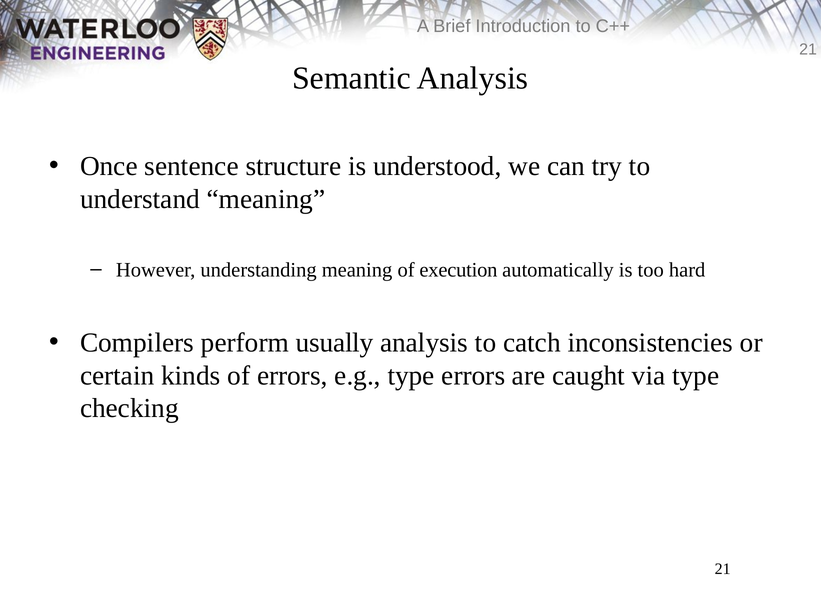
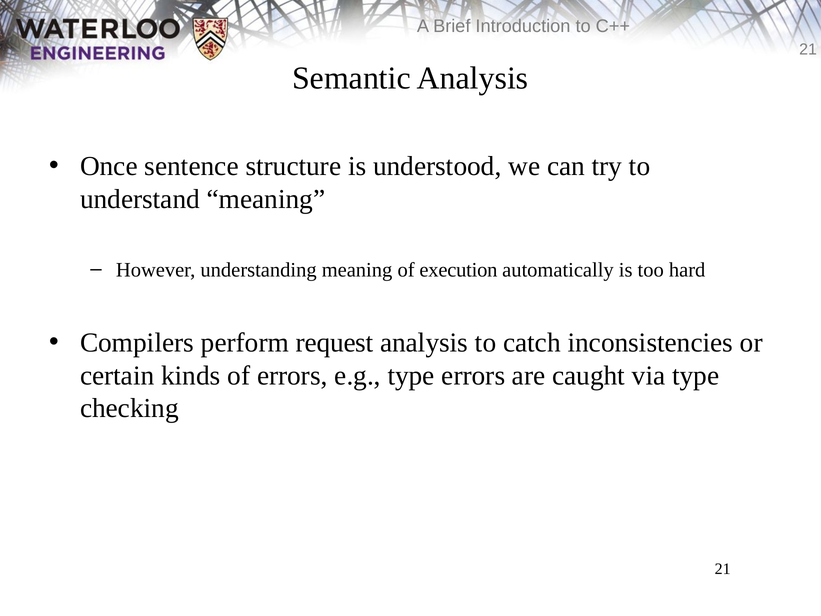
usually: usually -> request
